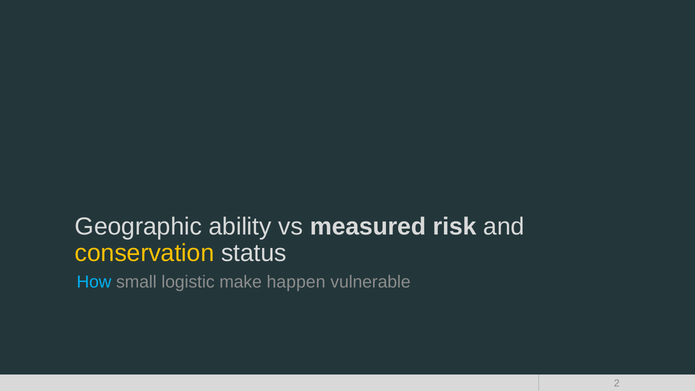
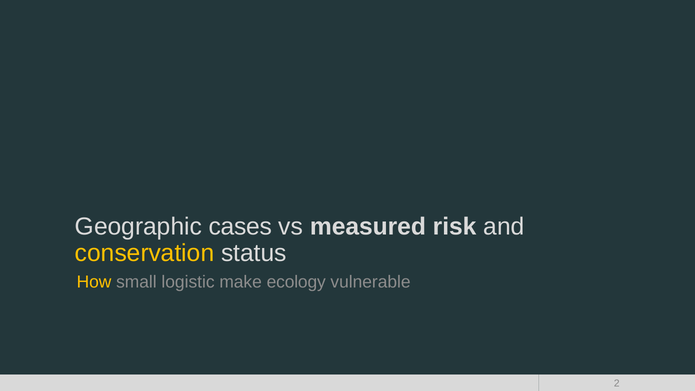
ability: ability -> cases
How colour: light blue -> yellow
happen: happen -> ecology
